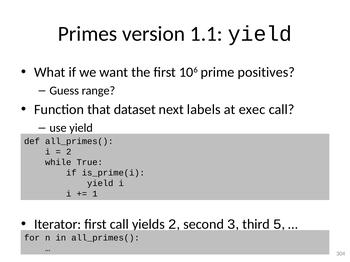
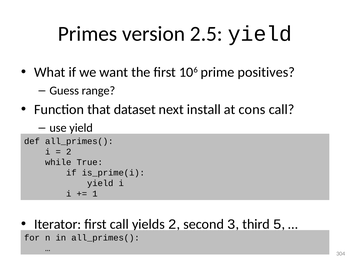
1.1: 1.1 -> 2.5
labels: labels -> install
exec: exec -> cons
